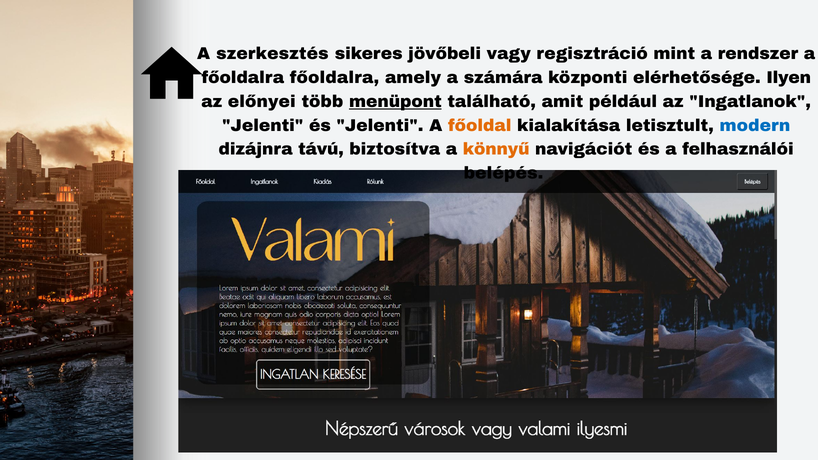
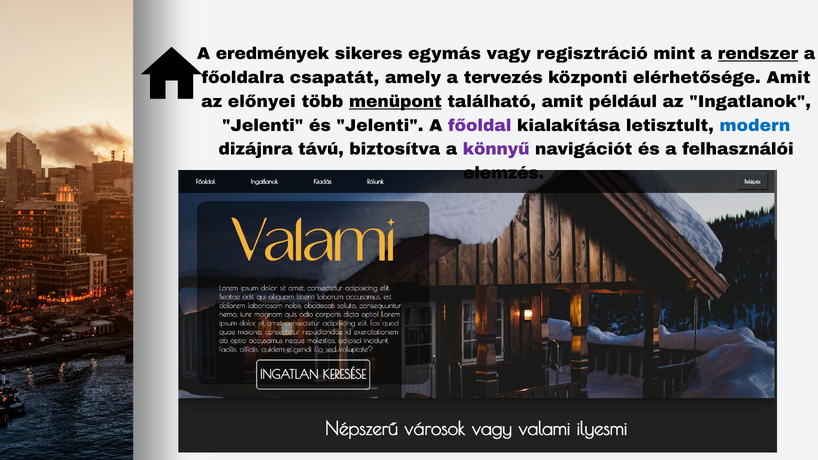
szerkesztés: szerkesztés -> eredmények
jövőbeli: jövőbeli -> egymás
rendszer underline: none -> present
főoldalra főoldalra: főoldalra -> csapatát
számára: számára -> tervezés
elérhetősége Ilyen: Ilyen -> Amit
főoldal colour: orange -> purple
könnyű colour: orange -> purple
belépés: belépés -> elemzés
